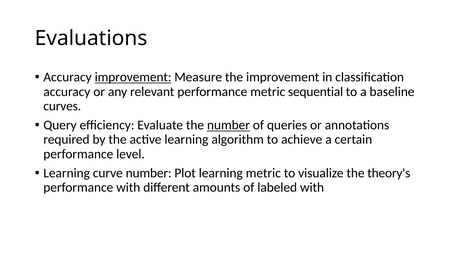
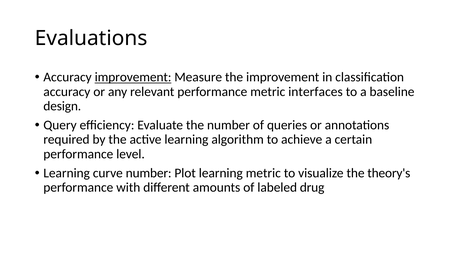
sequential: sequential -> interfaces
curves: curves -> design
number at (228, 125) underline: present -> none
labeled with: with -> drug
